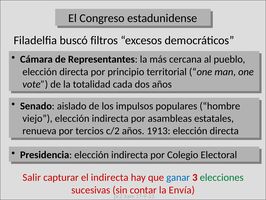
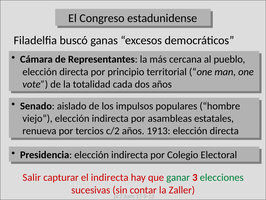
filtros: filtros -> ganas
ganar colour: blue -> green
Envía: Envía -> Zaller
